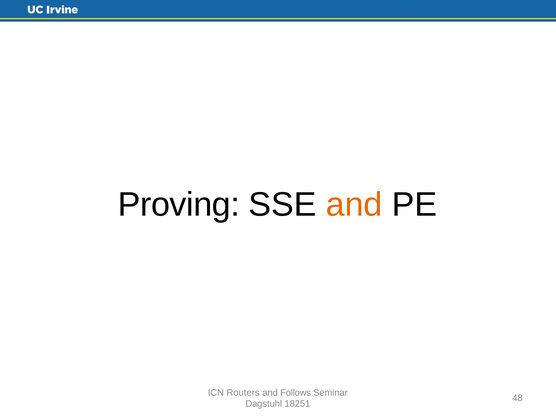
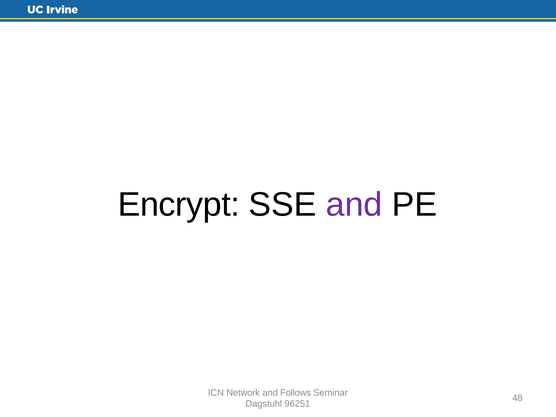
Proving: Proving -> Encrypt
and at (354, 205) colour: orange -> purple
Routers: Routers -> Network
18251: 18251 -> 96251
